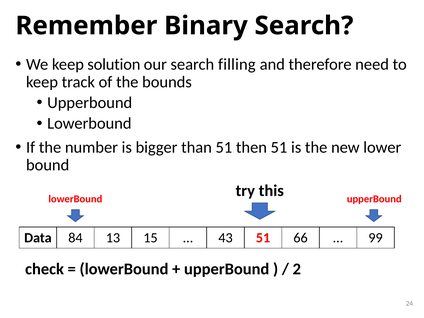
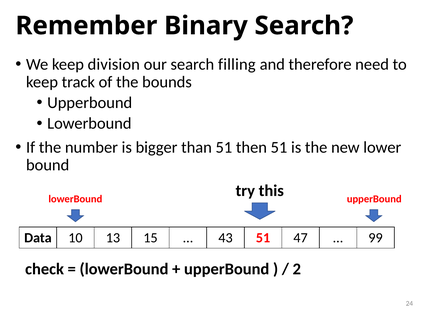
solution: solution -> division
84: 84 -> 10
66: 66 -> 47
